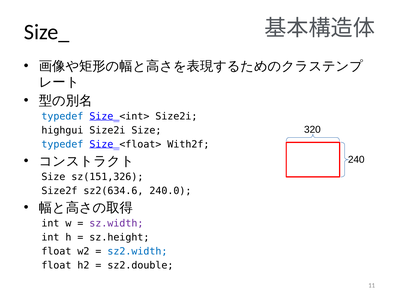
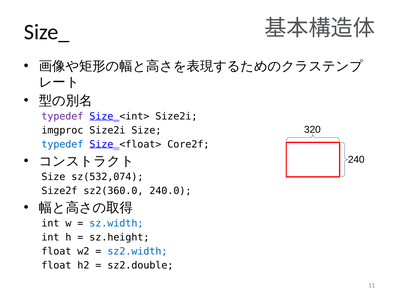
typedef at (62, 117) colour: blue -> purple
highgui: highgui -> imgproc
With2f: With2f -> Core2f
sz(151,326: sz(151,326 -> sz(532,074
sz2(634.6: sz2(634.6 -> sz2(360.0
sz.width colour: purple -> blue
